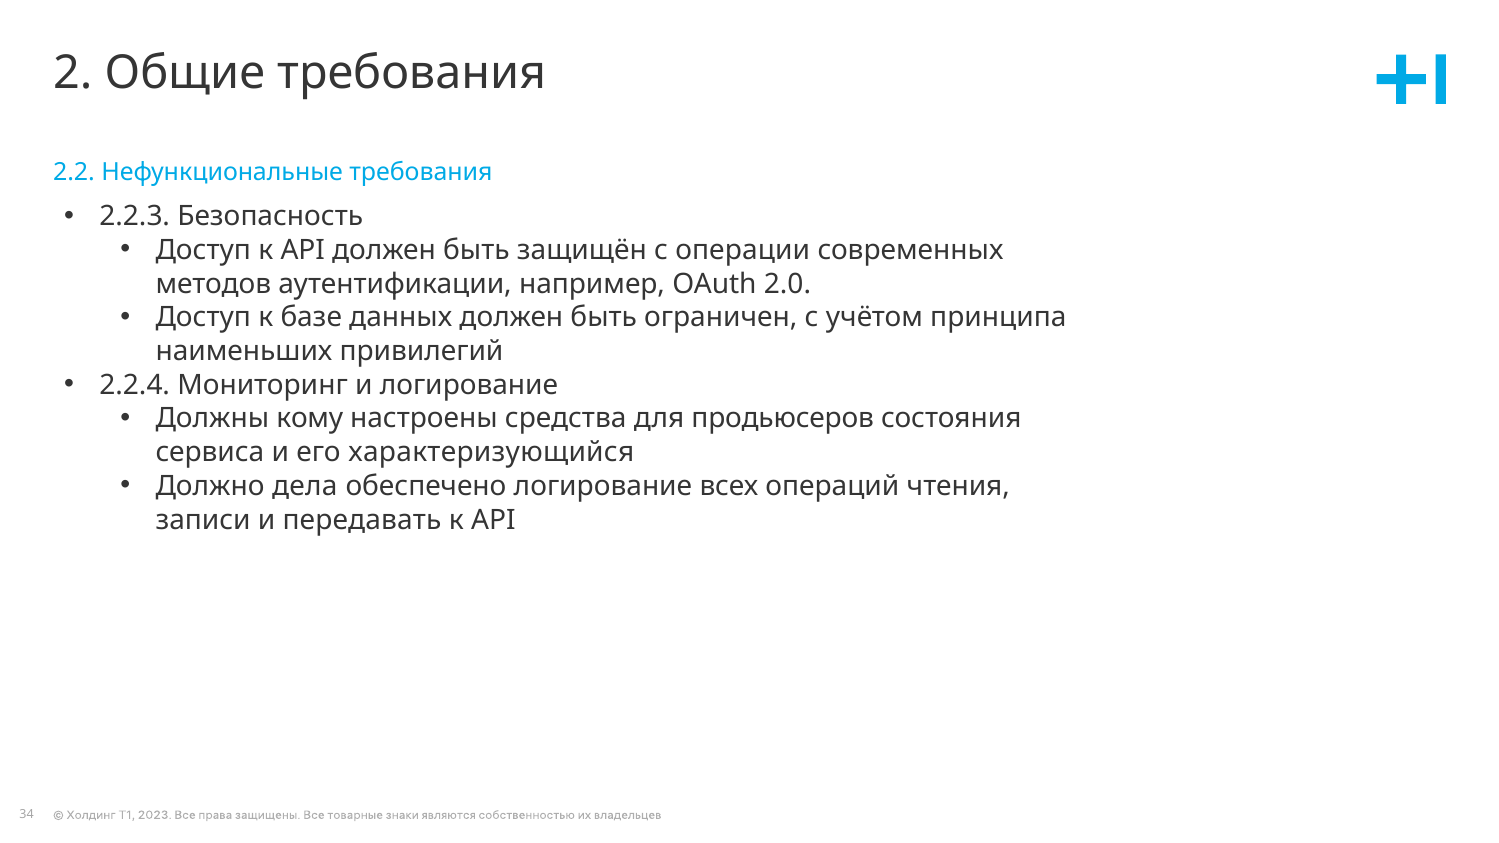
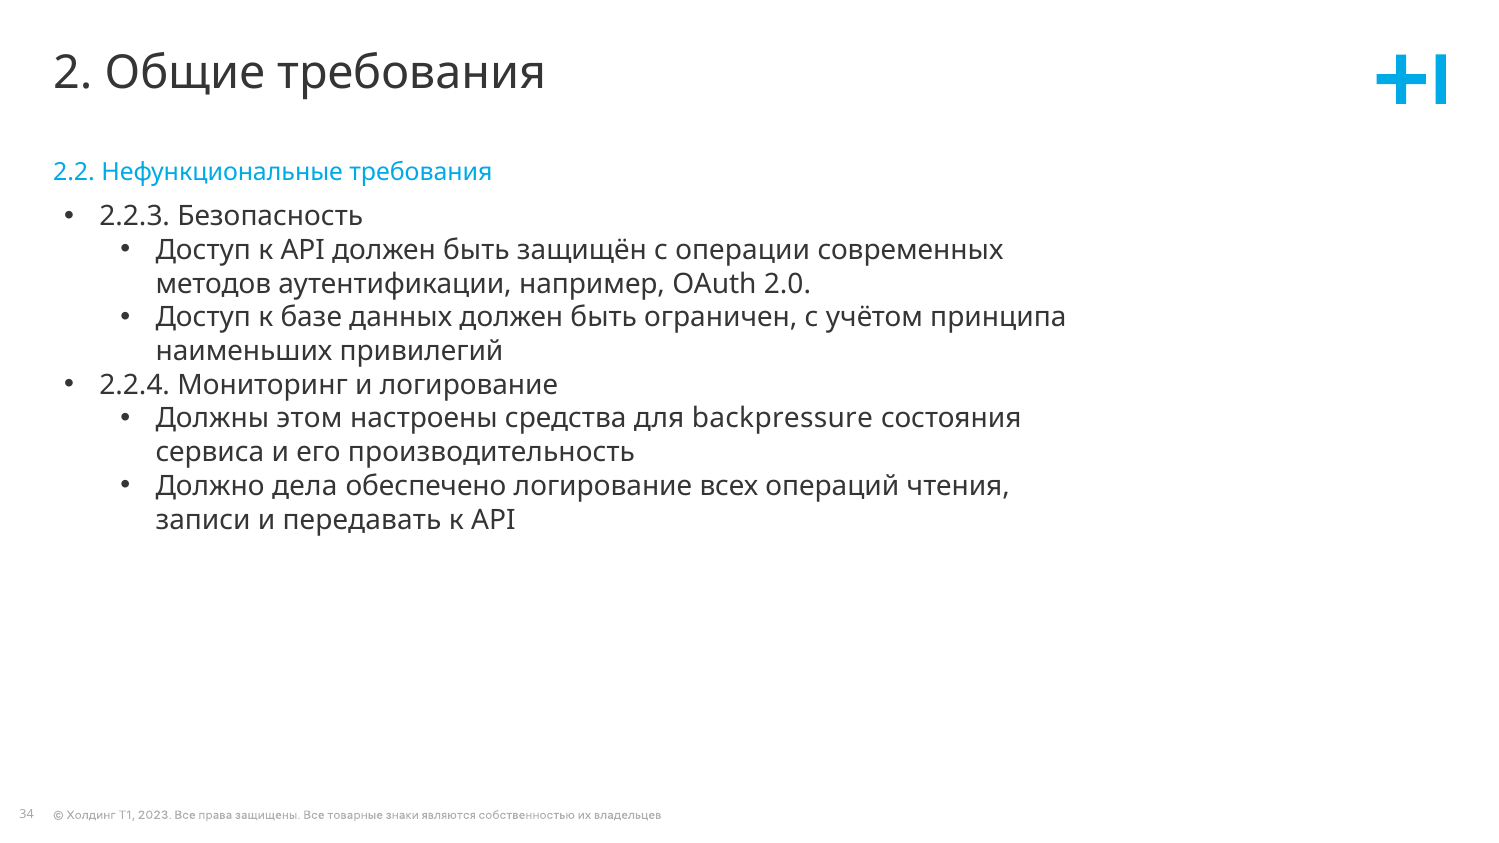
кому: кому -> этом
продьюсеров: продьюсеров -> backpressure
характеризующийся: характеризующийся -> производительность
